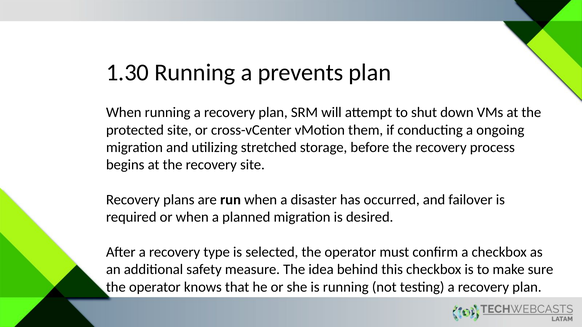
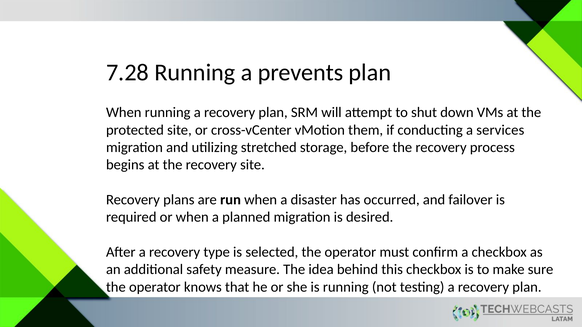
1.30: 1.30 -> 7.28
ongoing: ongoing -> services
